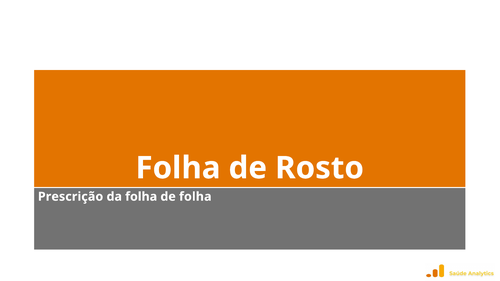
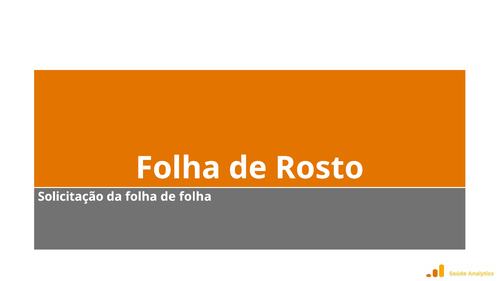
Prescrição: Prescrição -> Solicitação
